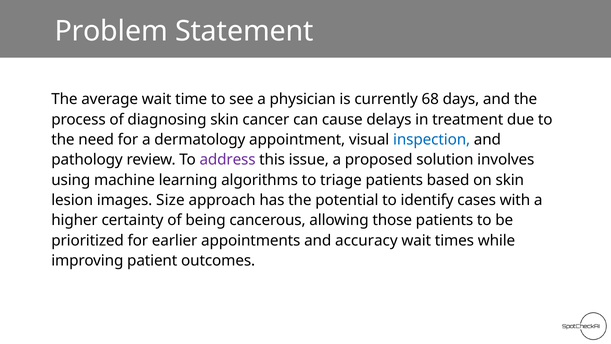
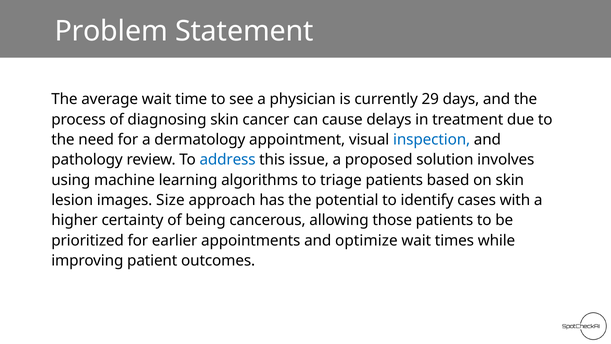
68: 68 -> 29
address colour: purple -> blue
accuracy: accuracy -> optimize
